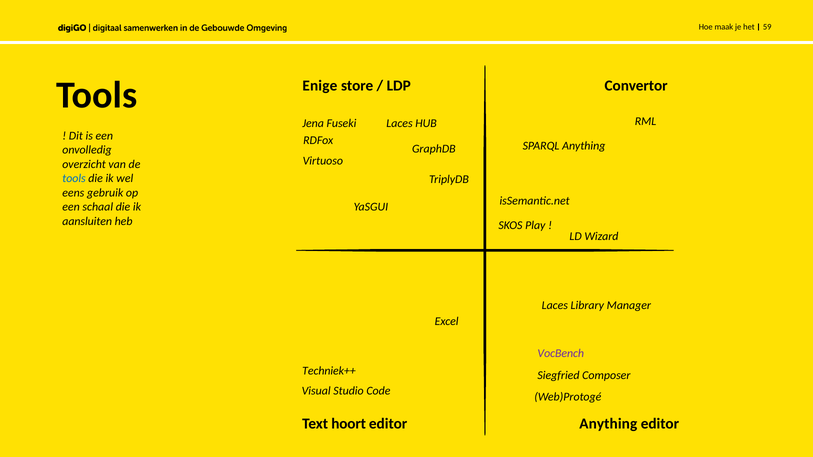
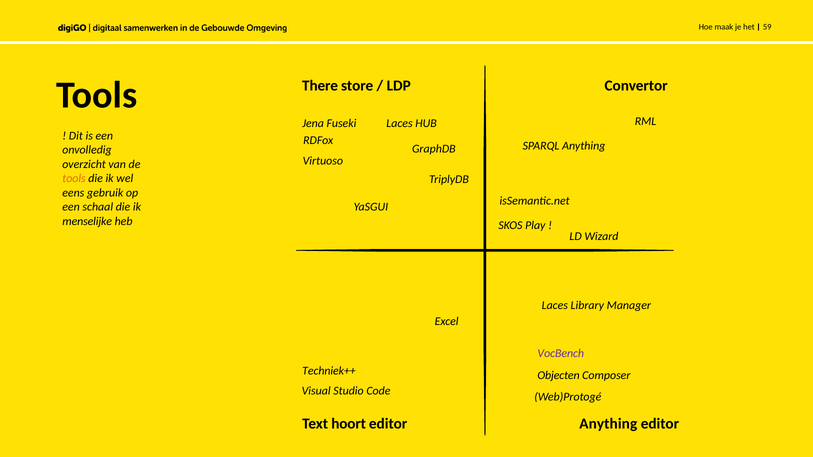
Enige: Enige -> There
tools at (74, 179) colour: blue -> orange
aansluiten: aansluiten -> menselijke
Siegfried: Siegfried -> Objecten
